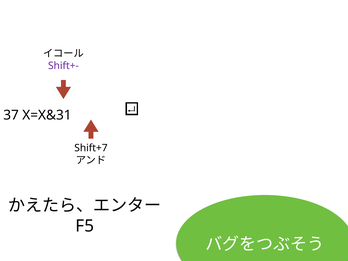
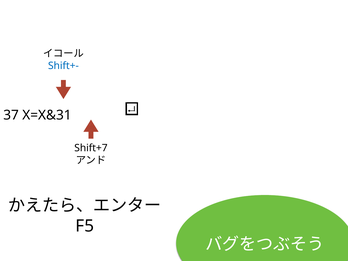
Shift+- colour: purple -> blue
